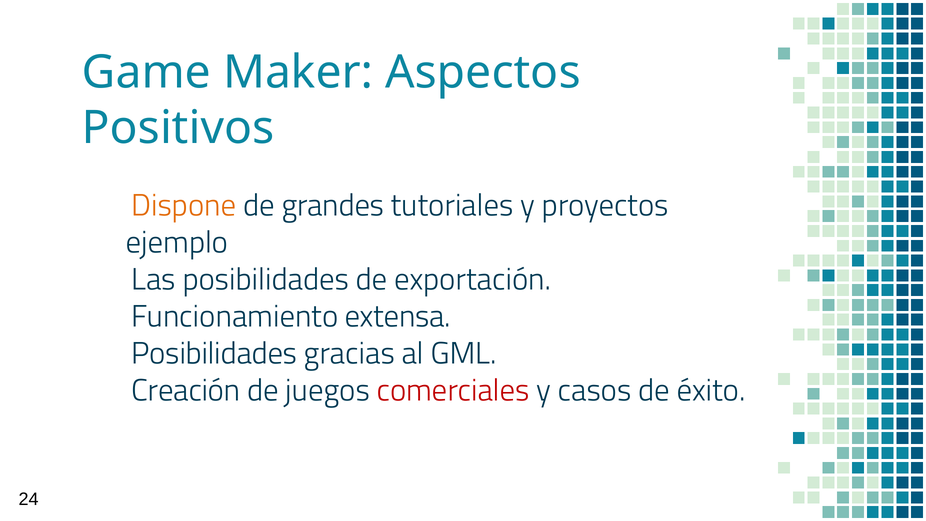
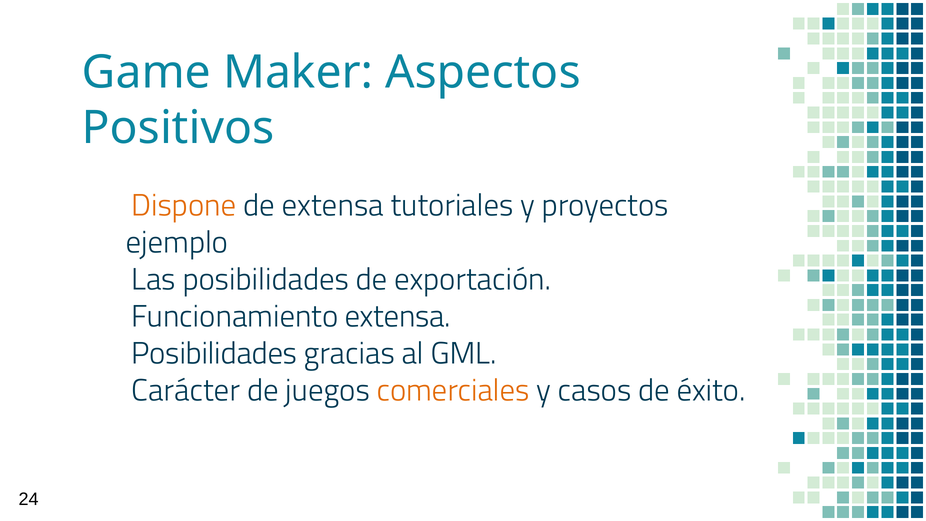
de grandes: grandes -> extensa
Creación: Creación -> Carácter
comerciales colour: red -> orange
